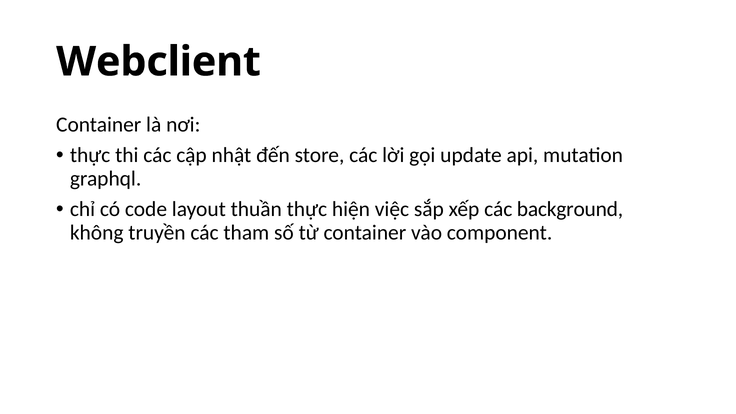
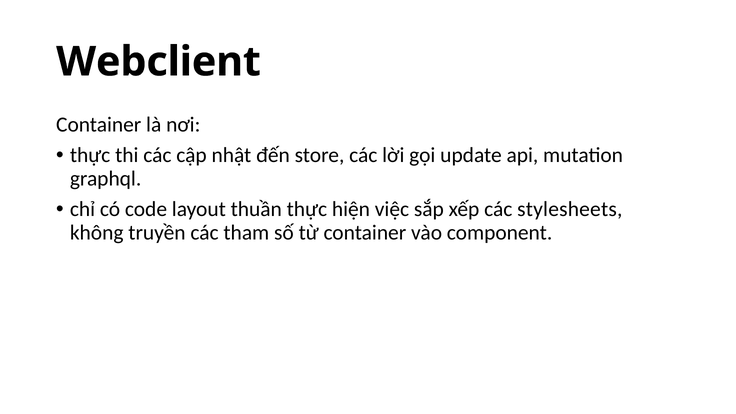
background: background -> stylesheets
